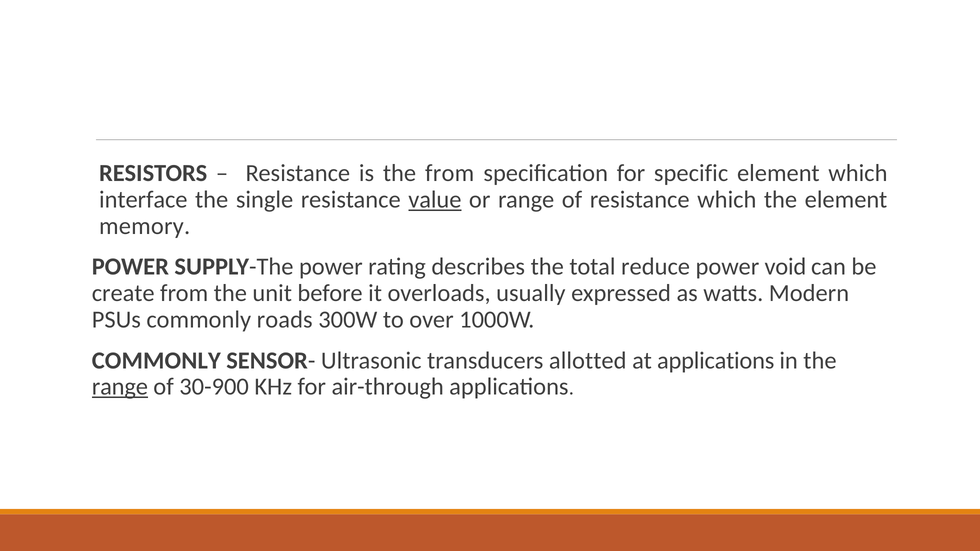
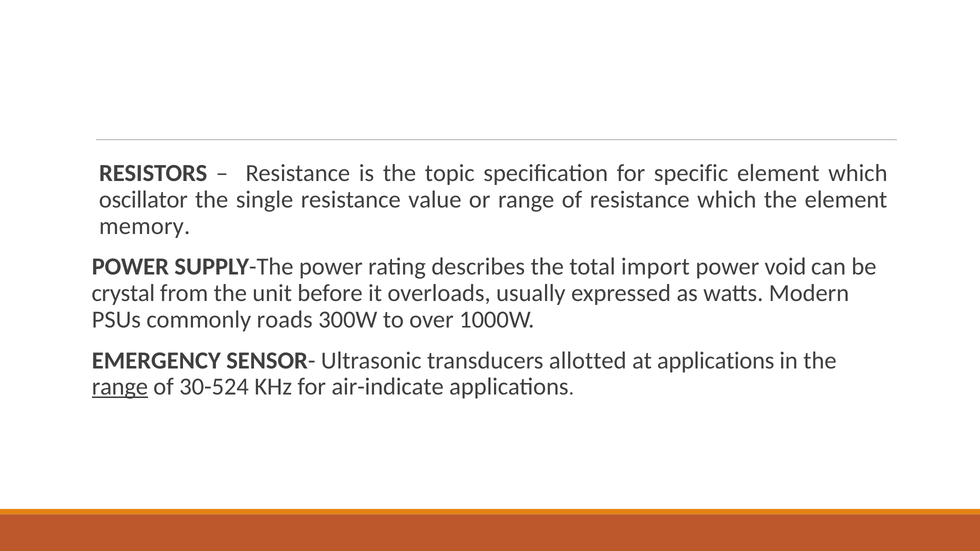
the from: from -> topic
interface: interface -> oscillator
value underline: present -> none
reduce: reduce -> import
create: create -> crystal
COMMONLY at (156, 361): COMMONLY -> EMERGENCY
30-900: 30-900 -> 30-524
air-through: air-through -> air-indicate
